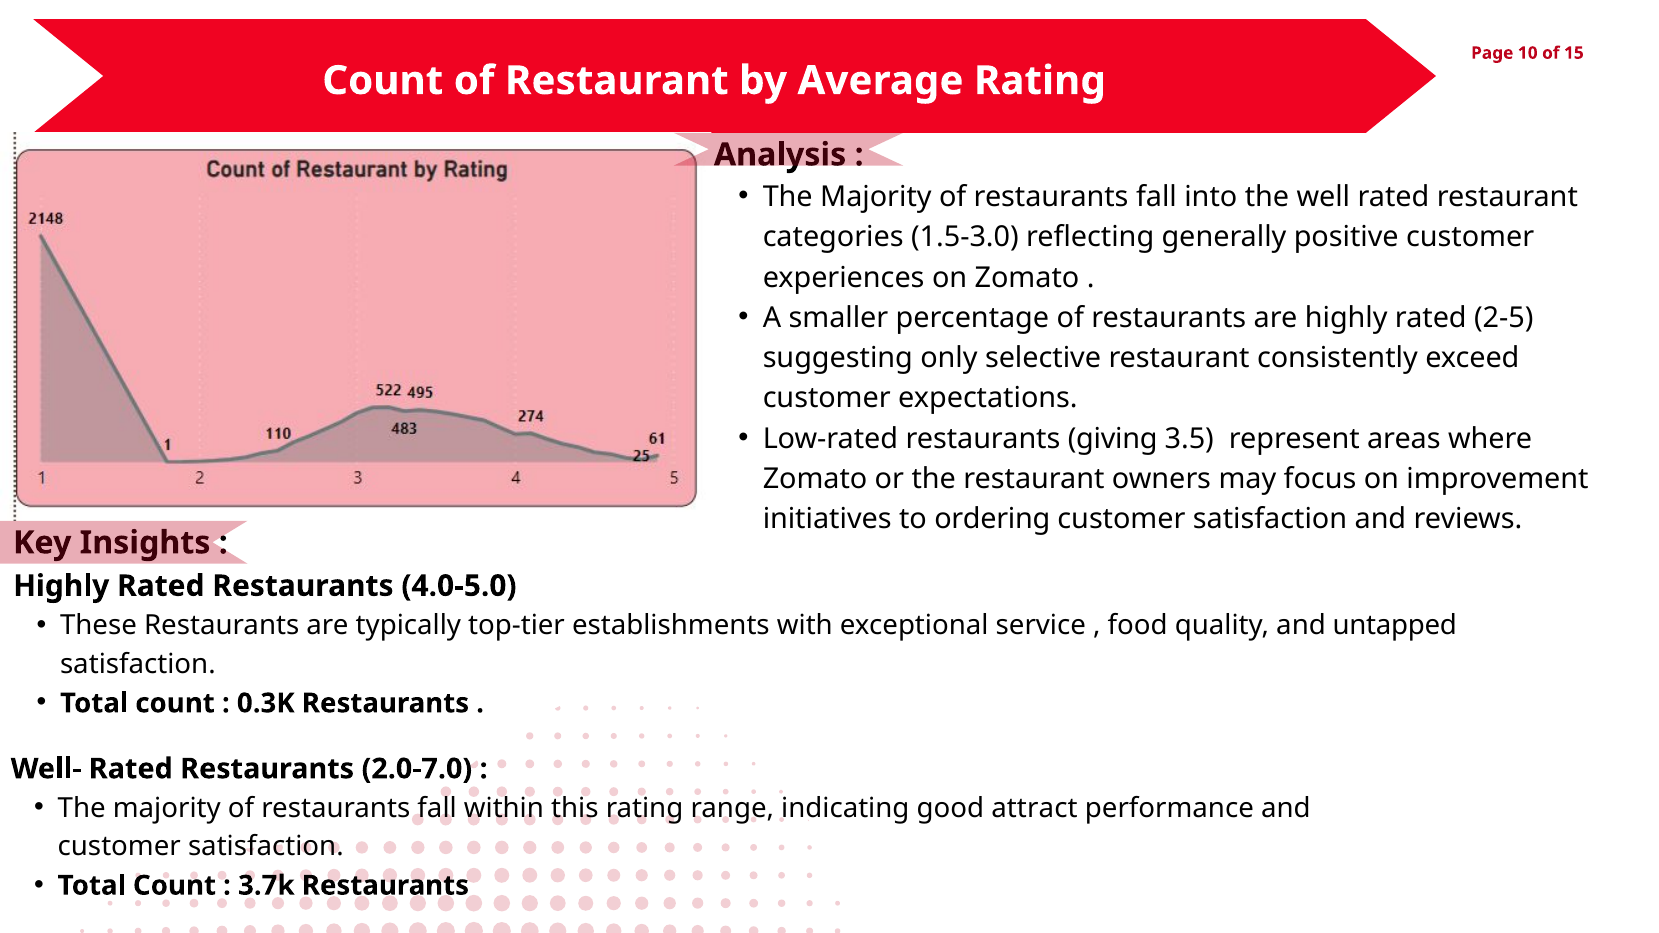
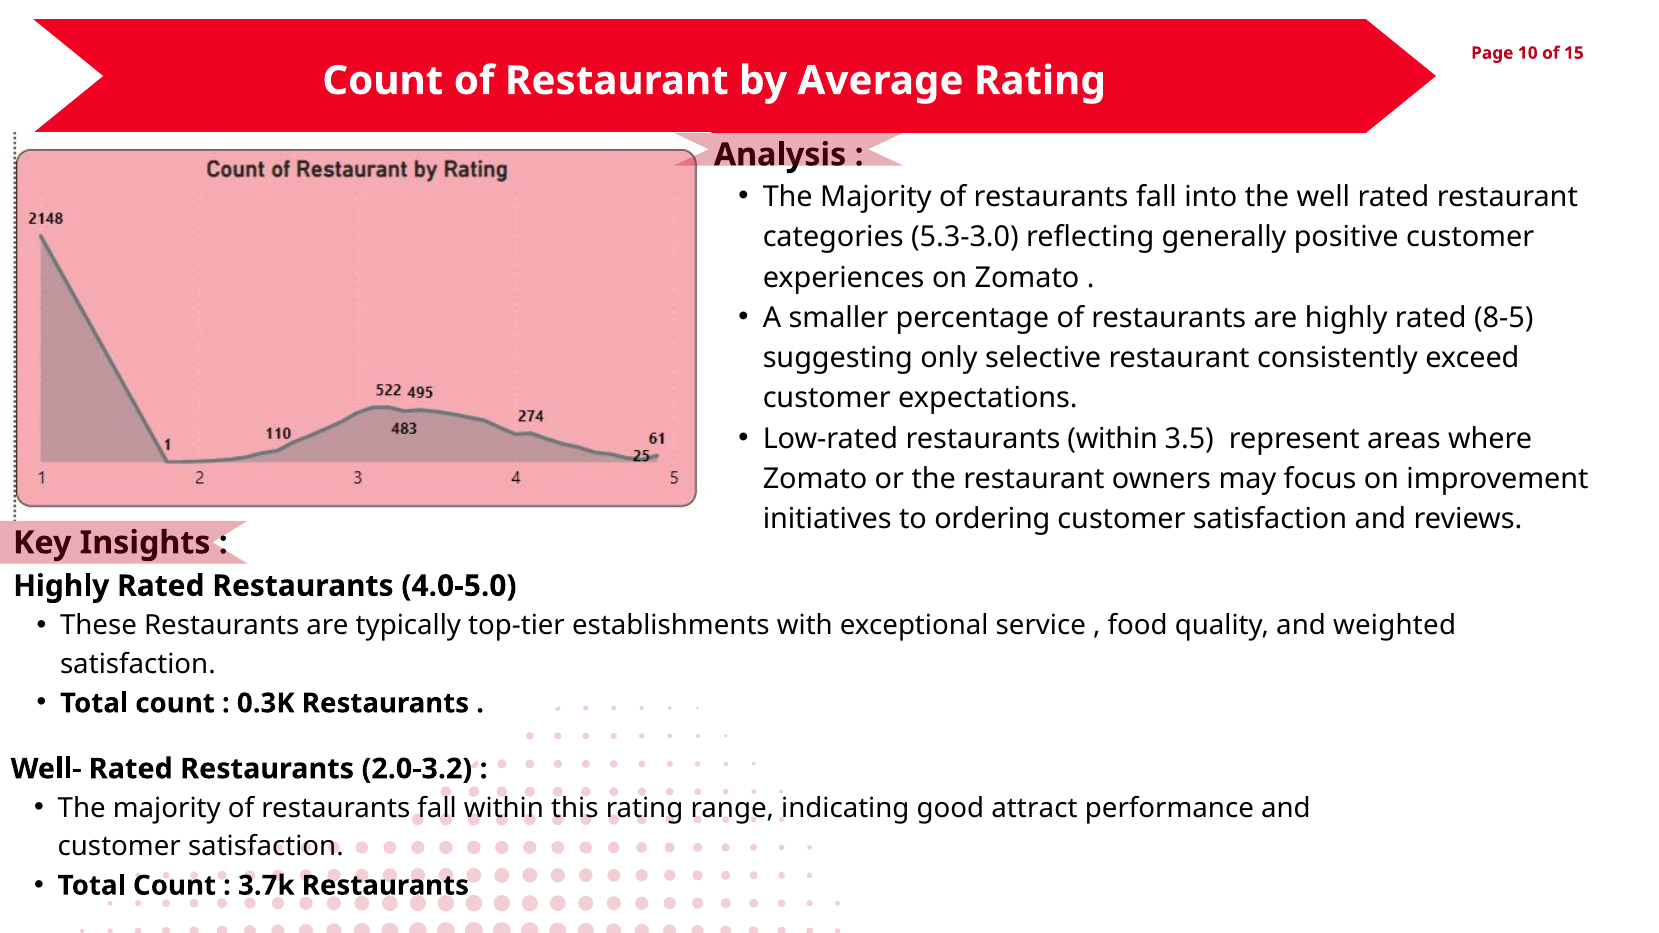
1.5-3.0: 1.5-3.0 -> 5.3-3.0
2-5: 2-5 -> 8-5
restaurants giving: giving -> within
untapped: untapped -> weighted
2.0-7.0: 2.0-7.0 -> 2.0-3.2
